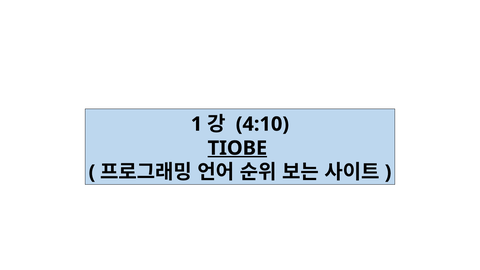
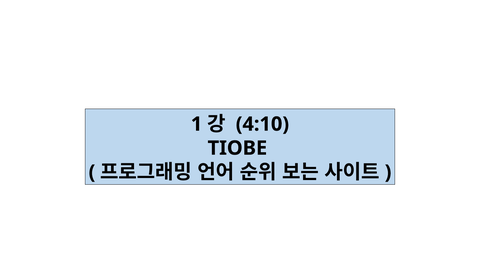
TIOBE underline: present -> none
